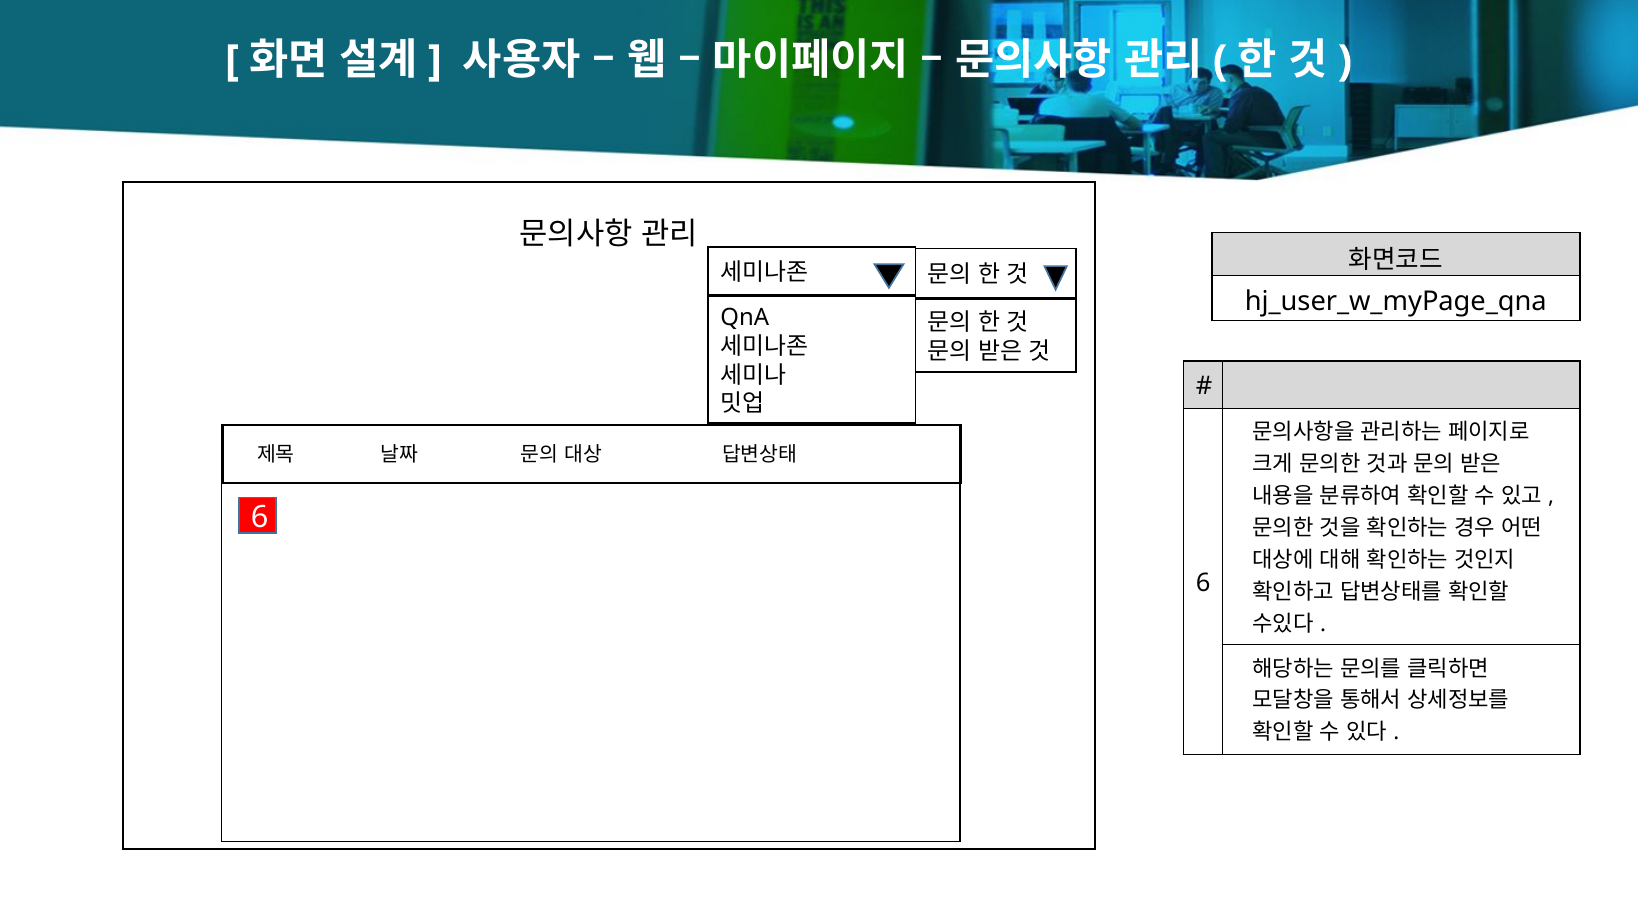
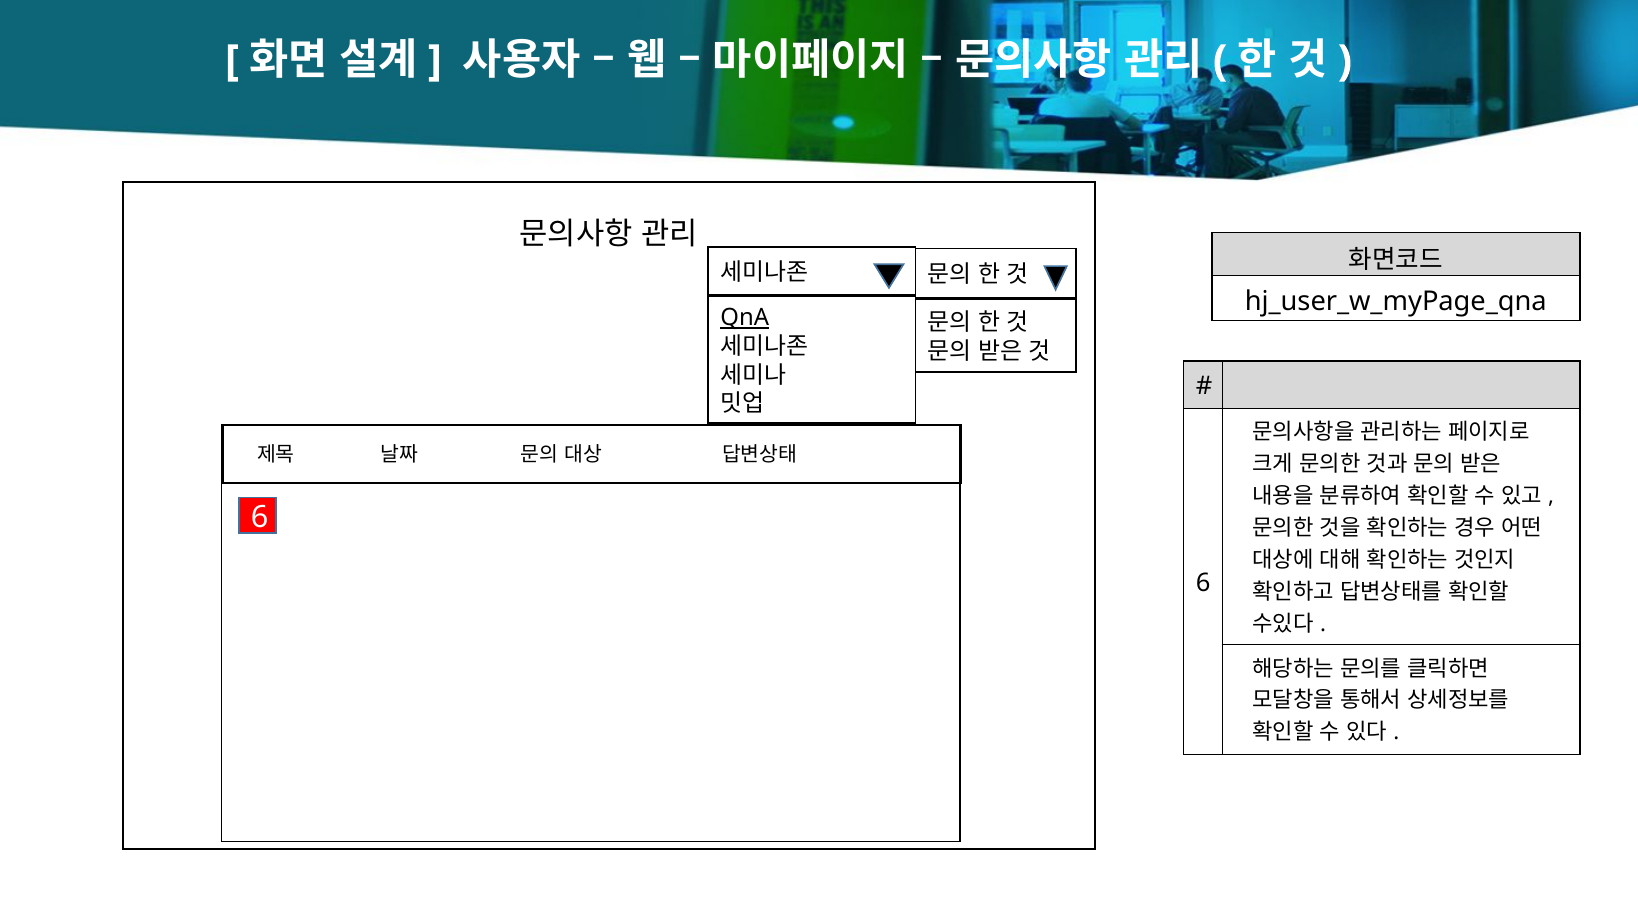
QnA underline: none -> present
